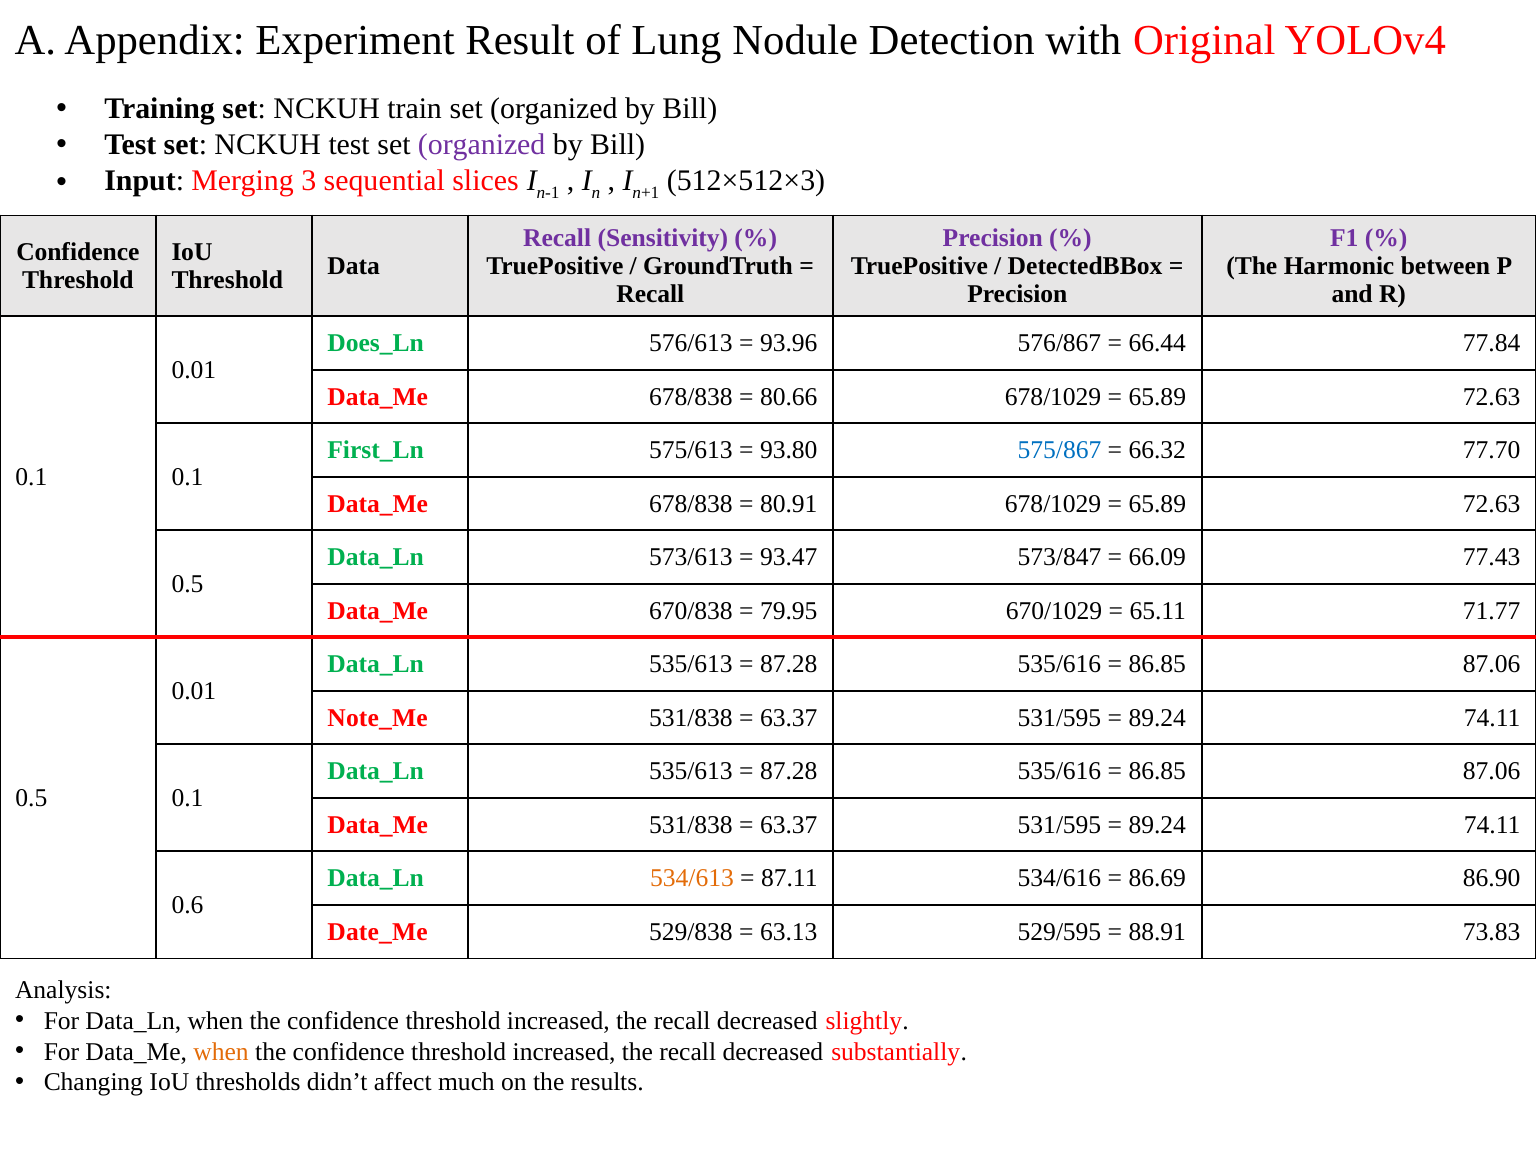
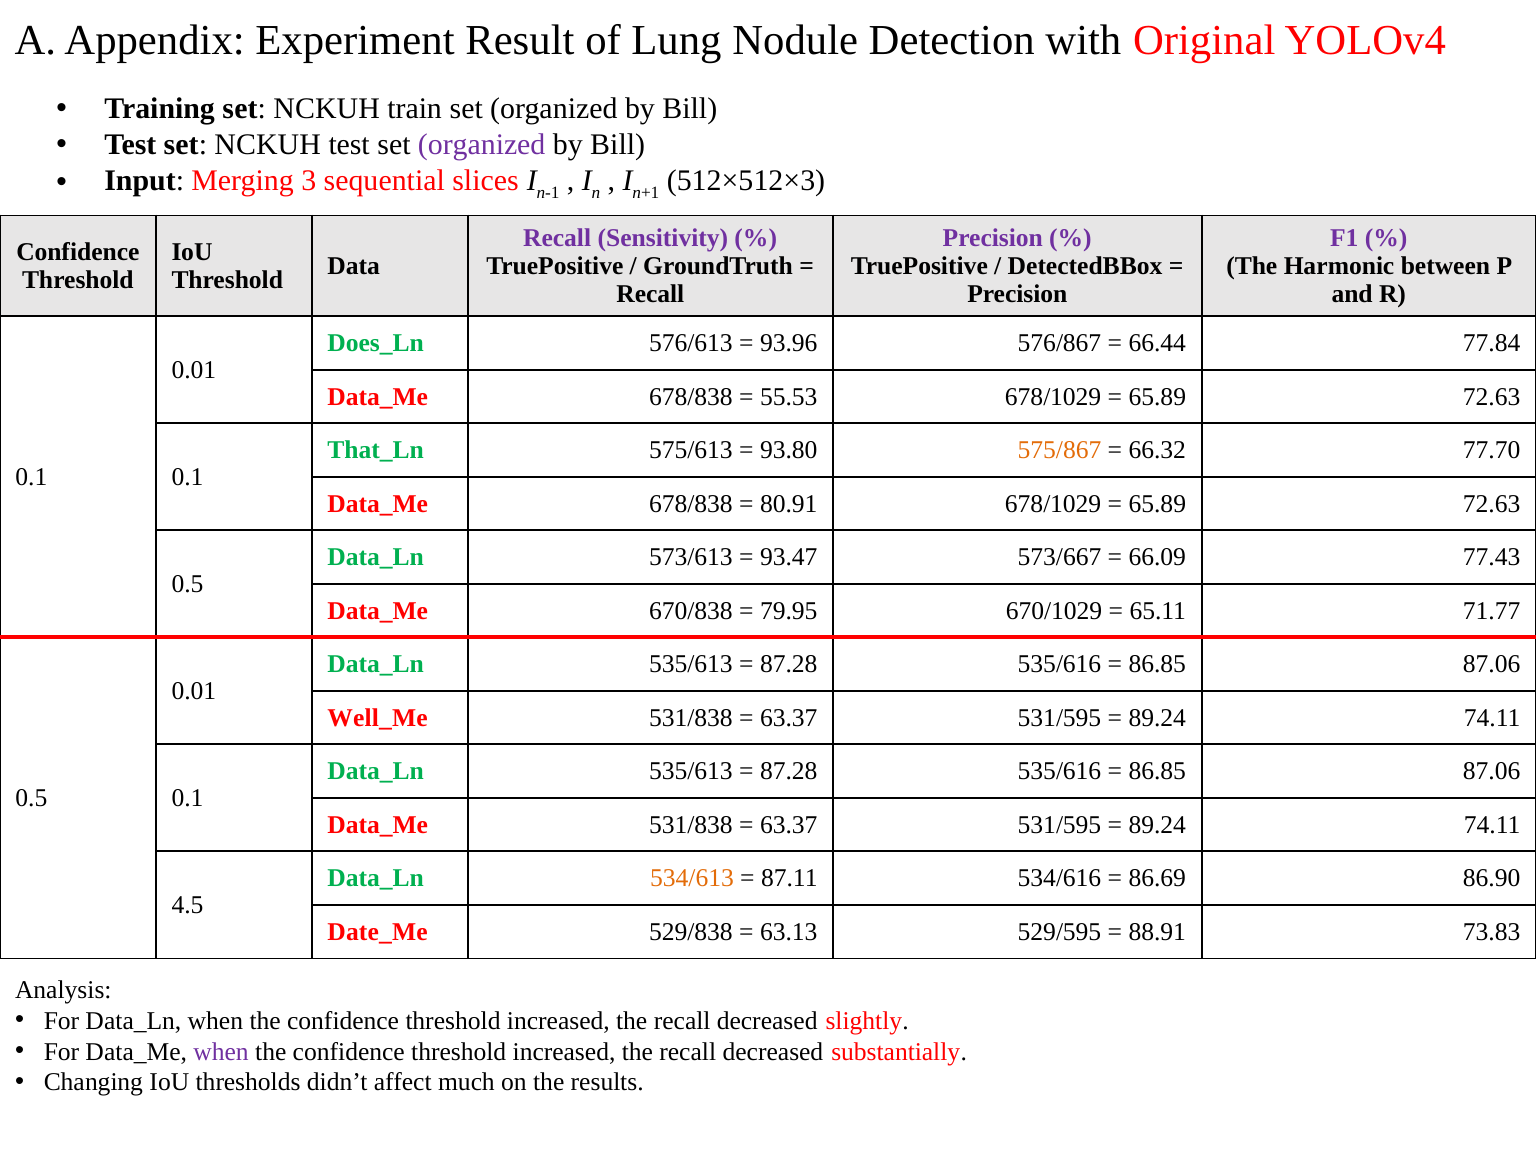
80.66: 80.66 -> 55.53
First_Ln: First_Ln -> That_Ln
575/867 colour: blue -> orange
573/847: 573/847 -> 573/667
Note_Me: Note_Me -> Well_Me
0.6: 0.6 -> 4.5
when at (221, 1052) colour: orange -> purple
